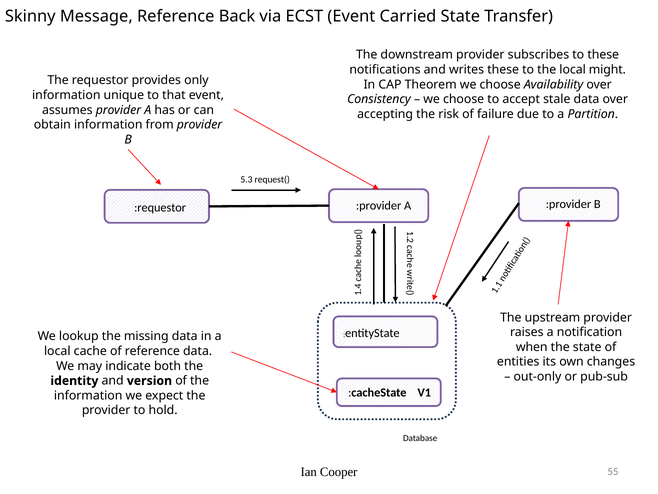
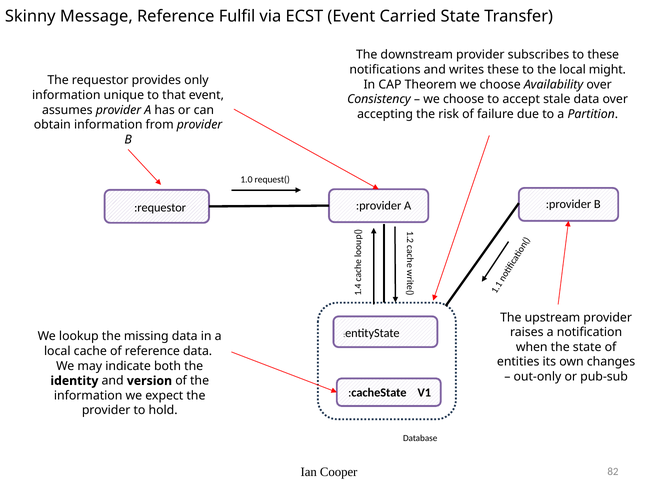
Back: Back -> Fulfil
5.3: 5.3 -> 1.0
55: 55 -> 82
